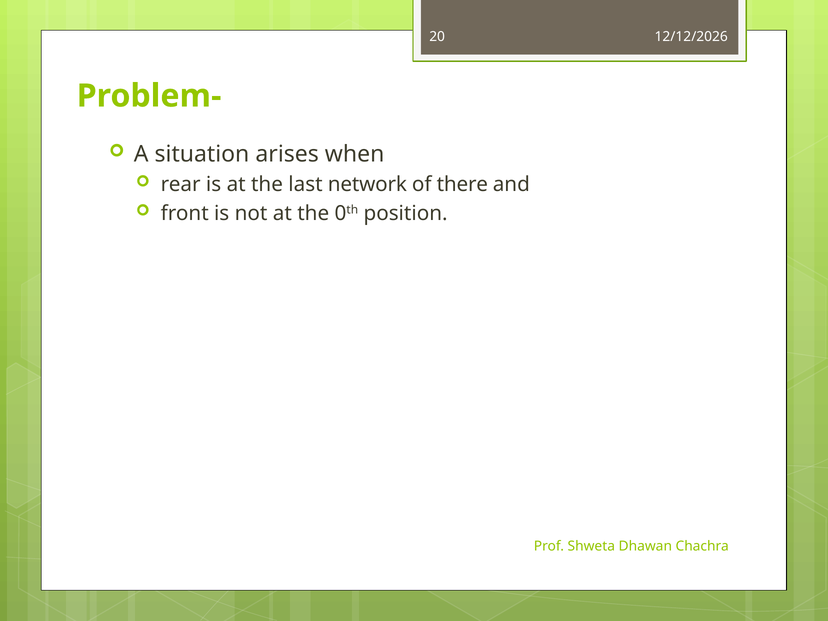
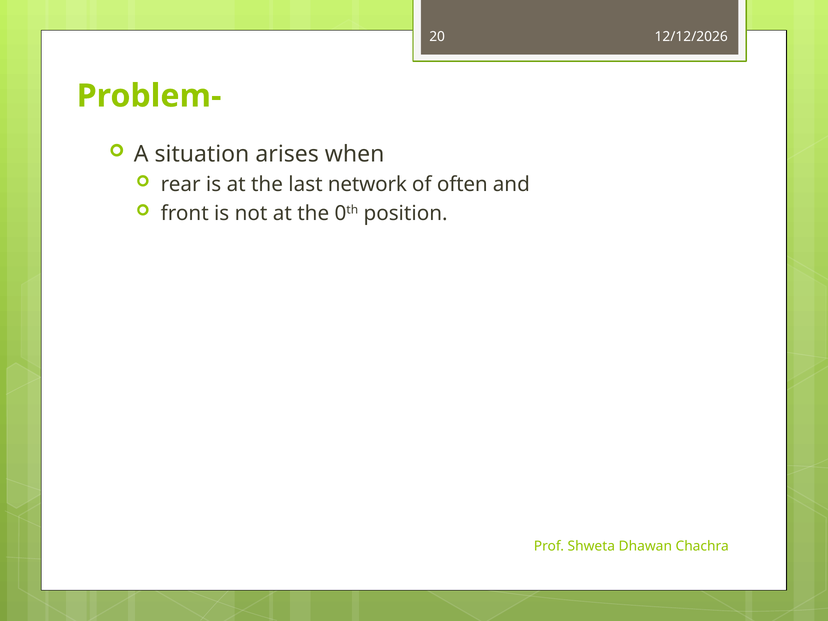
there: there -> often
